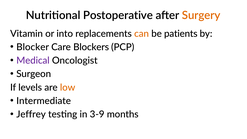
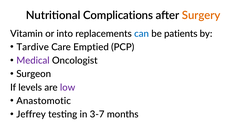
Postoperative: Postoperative -> Complications
can colour: orange -> blue
Blocker: Blocker -> Tardive
Blockers: Blockers -> Emptied
low colour: orange -> purple
Intermediate: Intermediate -> Anastomotic
3-9: 3-9 -> 3-7
